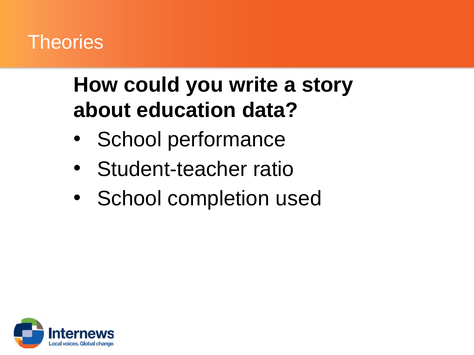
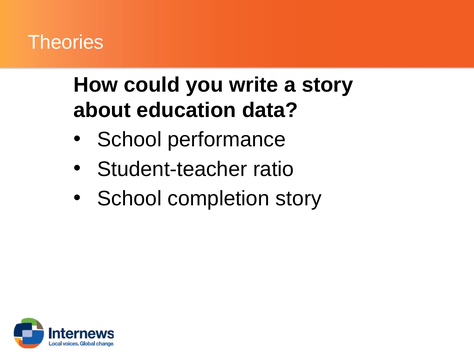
completion used: used -> story
